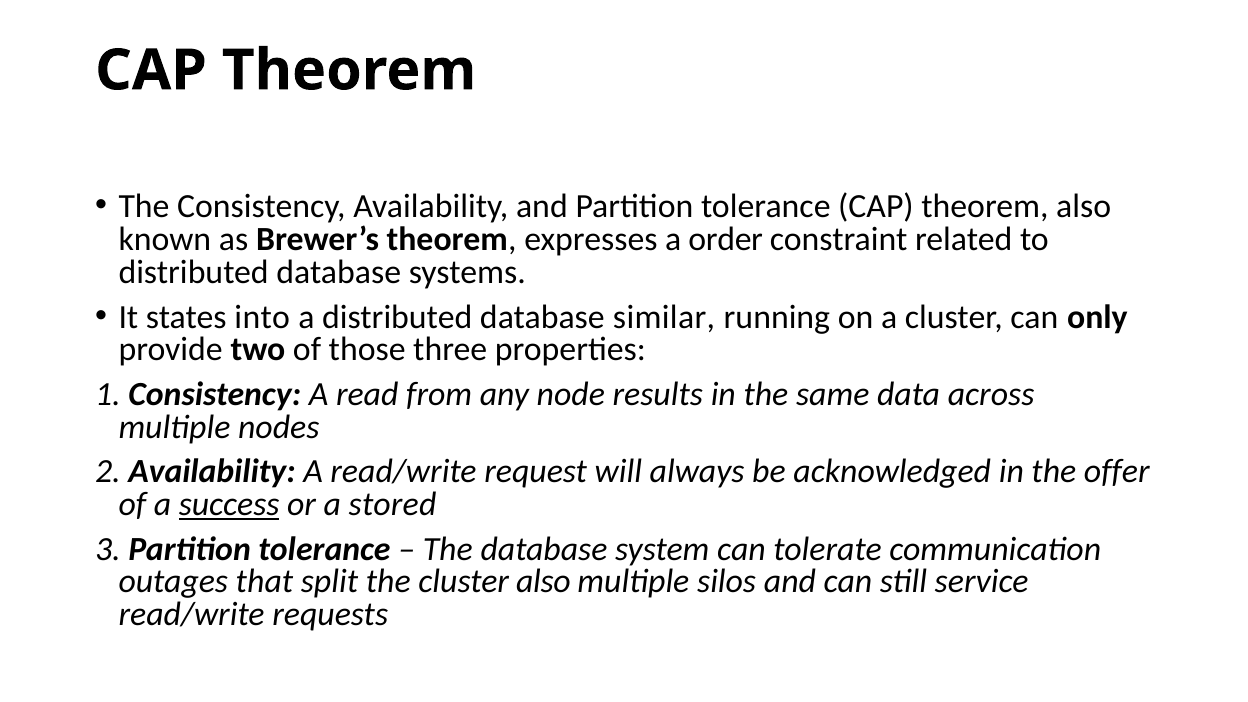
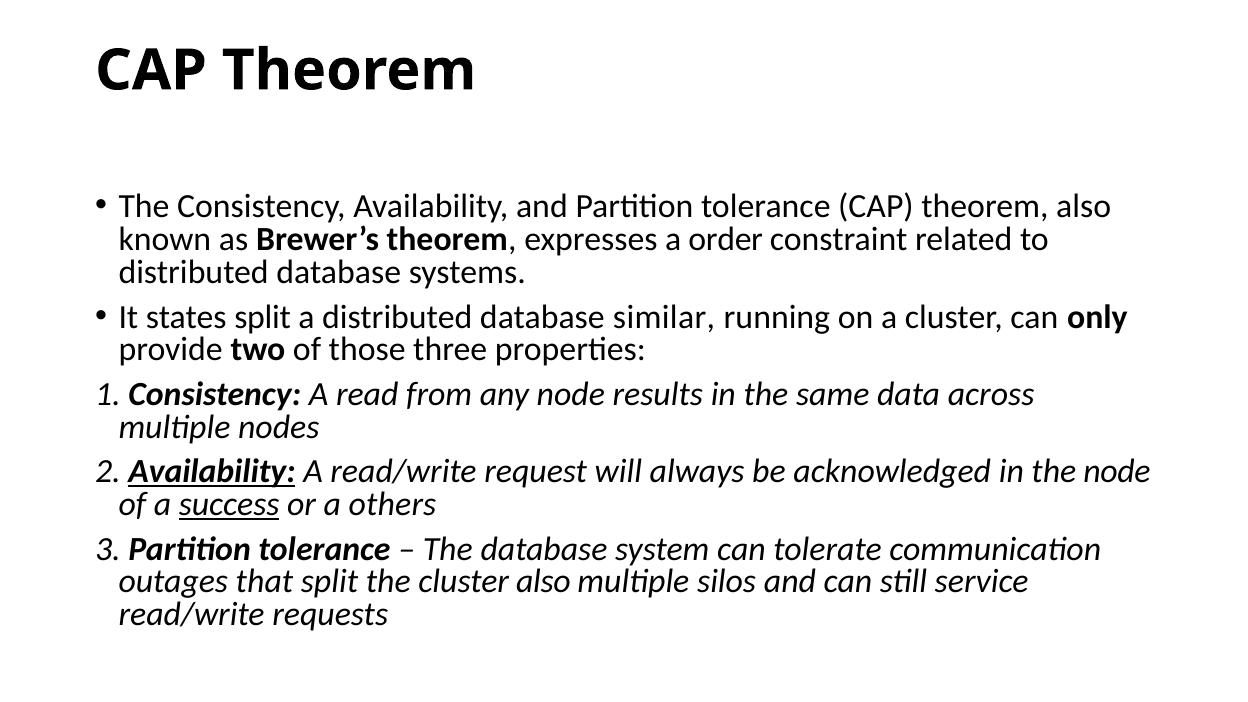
states into: into -> split
Availability at (212, 472) underline: none -> present
the offer: offer -> node
stored: stored -> others
